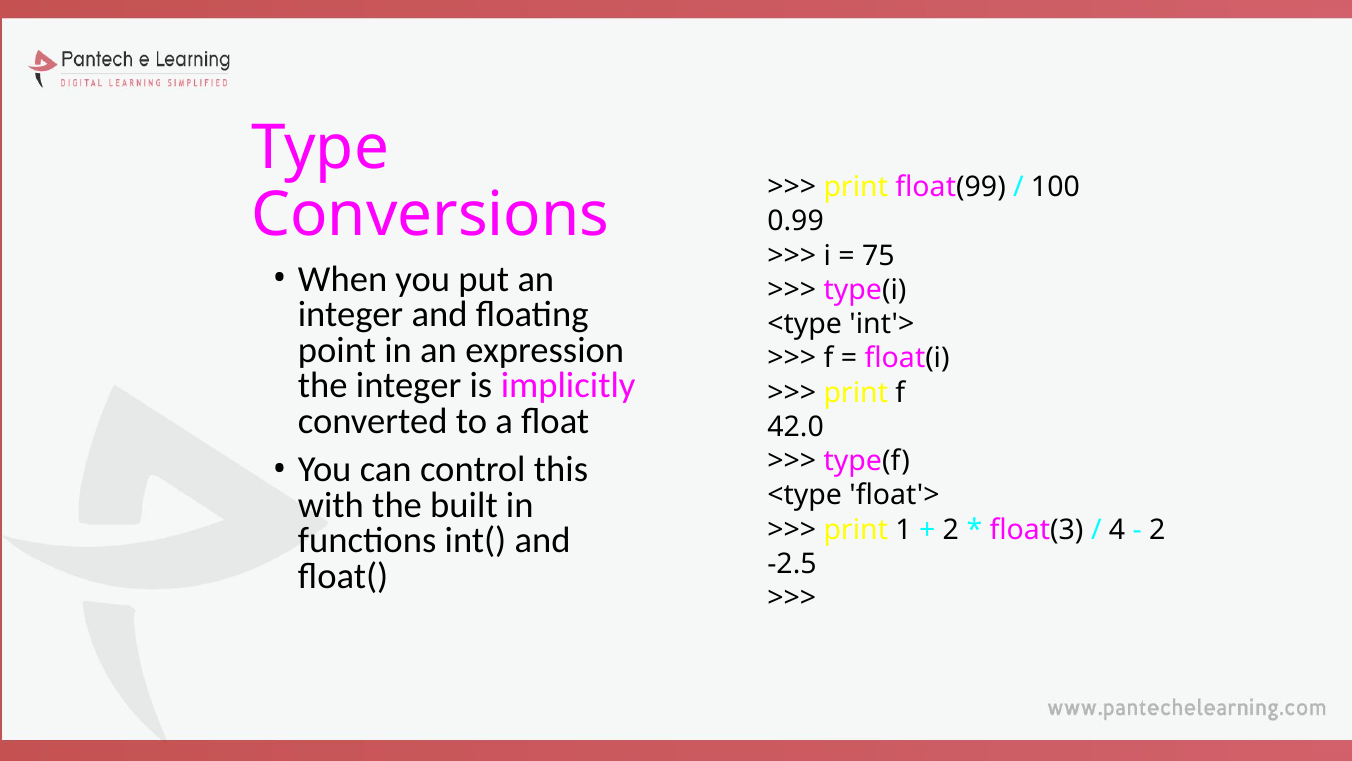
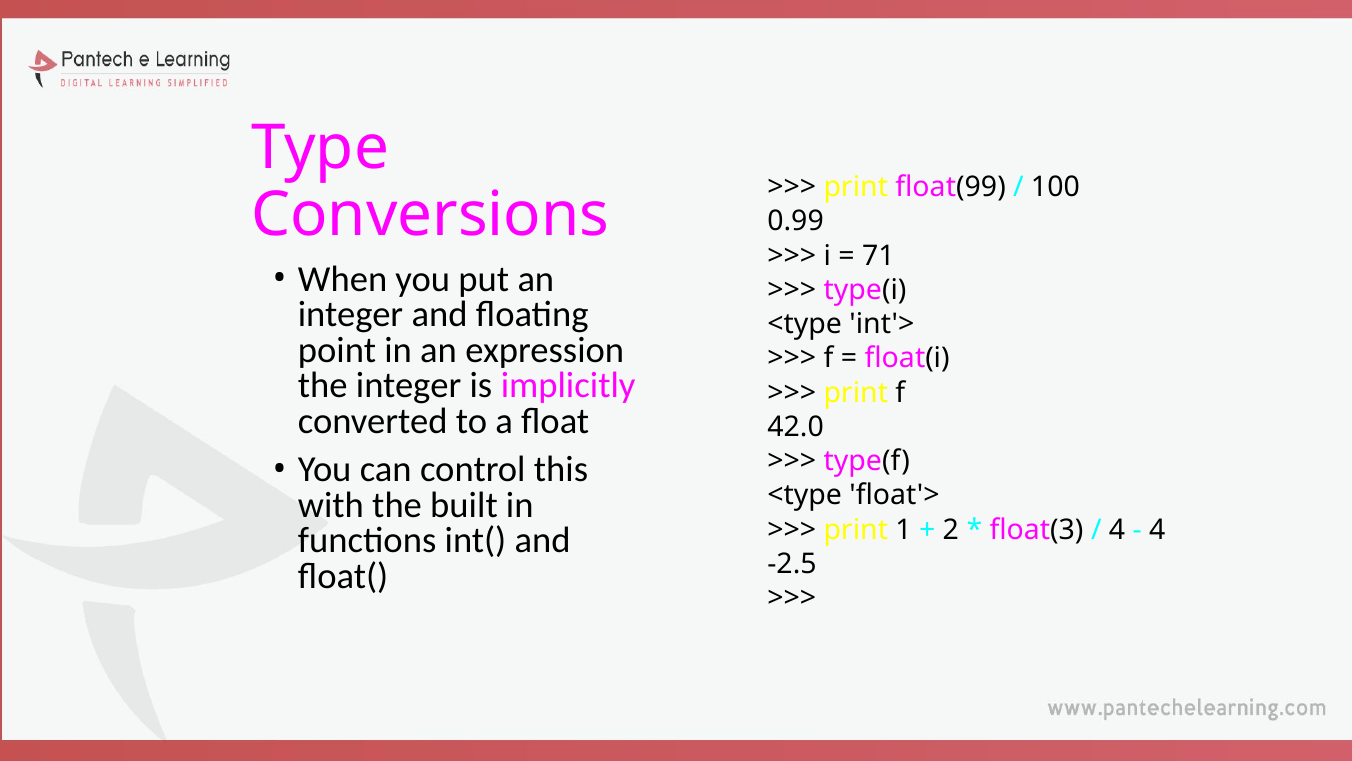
75: 75 -> 71
2 at (1157, 529): 2 -> 4
